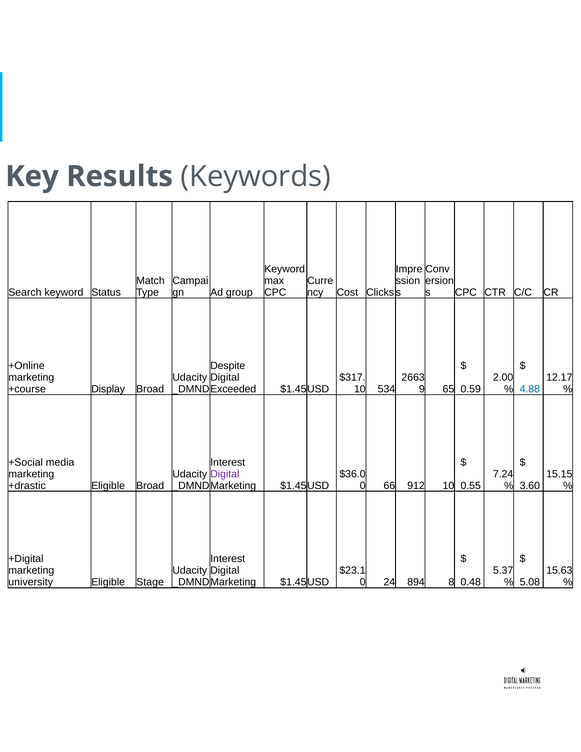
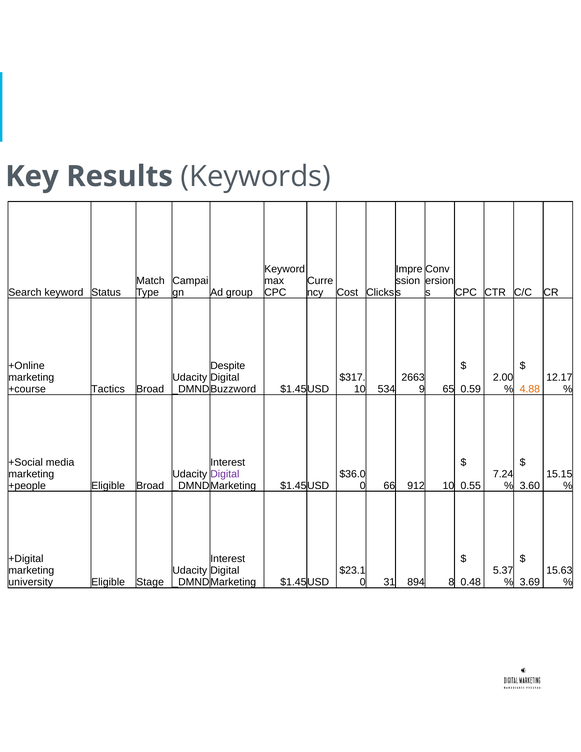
Display: Display -> Tactics
Exceeded: Exceeded -> Buzzword
4.88 colour: blue -> orange
+drastic: +drastic -> +people
24: 24 -> 31
5.08: 5.08 -> 3.69
